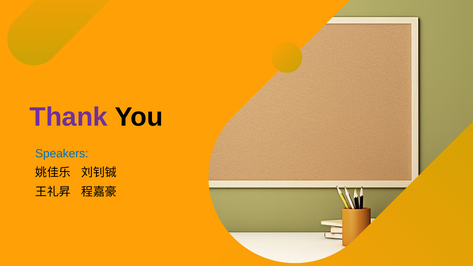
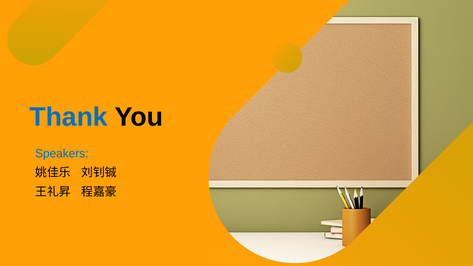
Thank colour: purple -> blue
